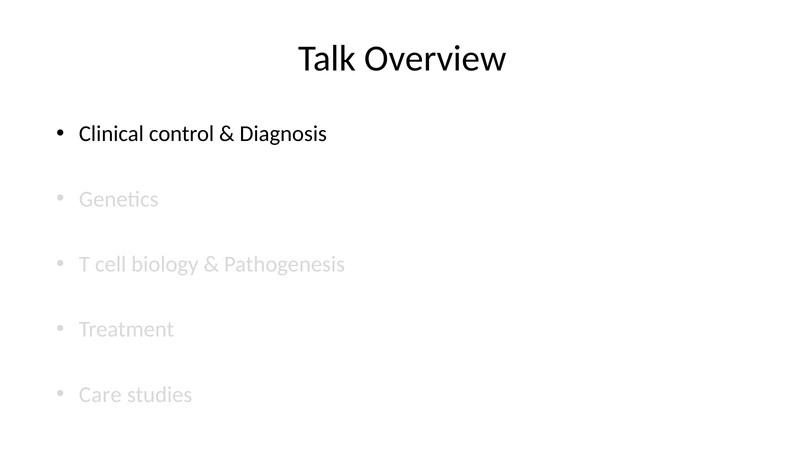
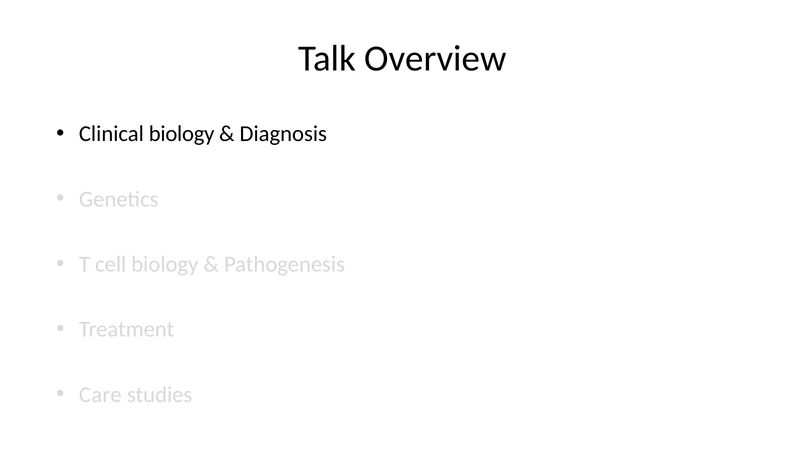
Clinical control: control -> biology
